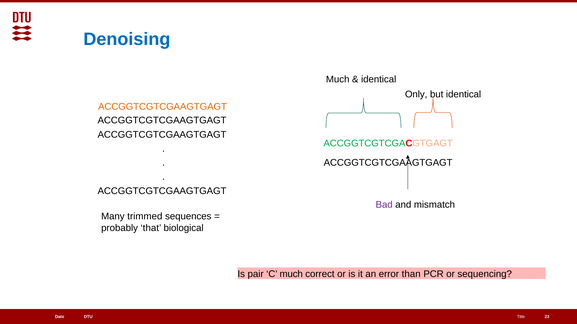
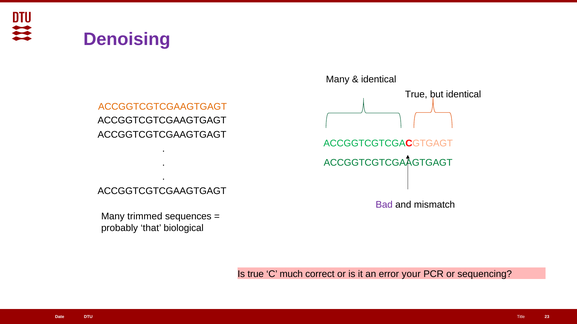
Denoising colour: blue -> purple
Much at (338, 79): Much -> Many
Only at (416, 95): Only -> True
ACCGGTCGTCGAAGTGAGT at (388, 163) colour: black -> green
Is pair: pair -> true
than: than -> your
